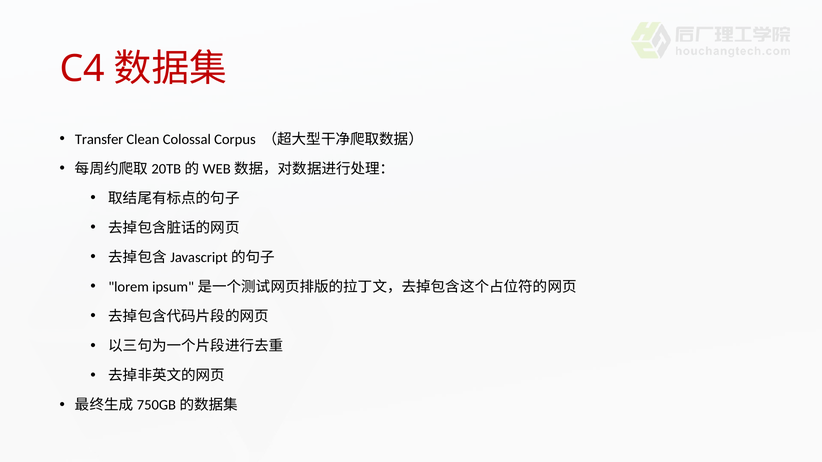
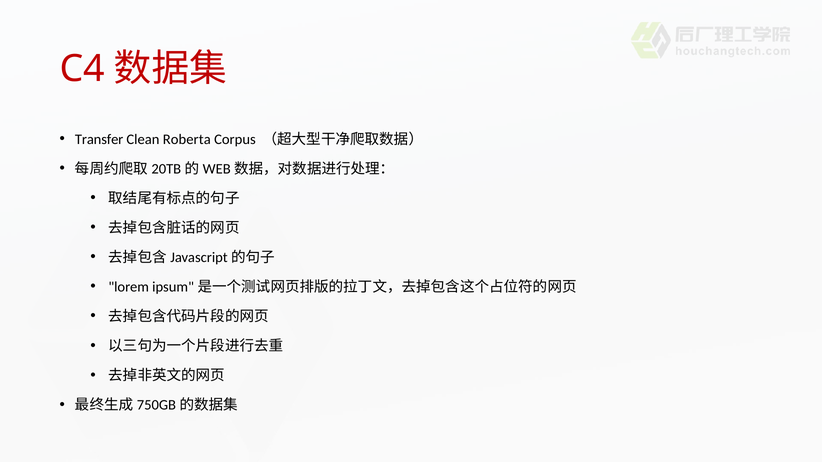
Colossal: Colossal -> Roberta
